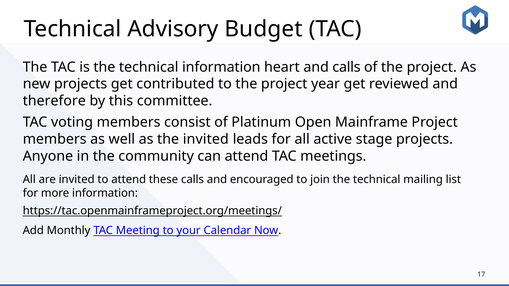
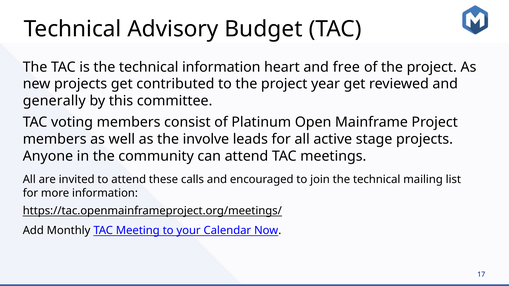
and calls: calls -> free
therefore: therefore -> generally
the invited: invited -> involve
